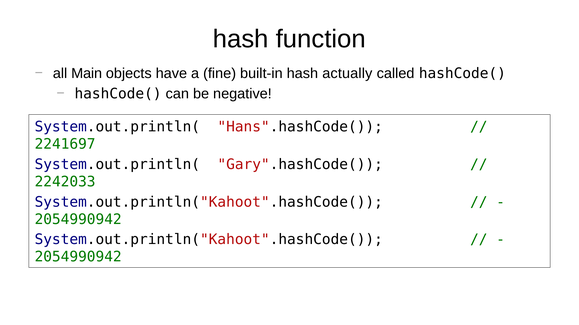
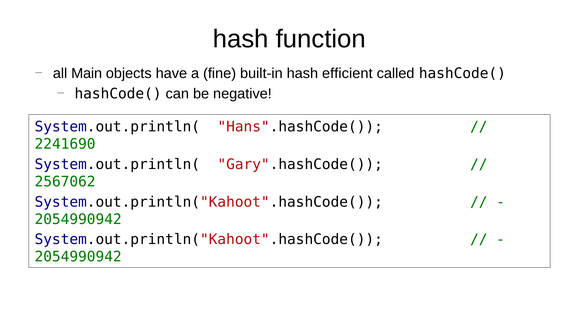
actually: actually -> efficient
2241697: 2241697 -> 2241690
2242033: 2242033 -> 2567062
